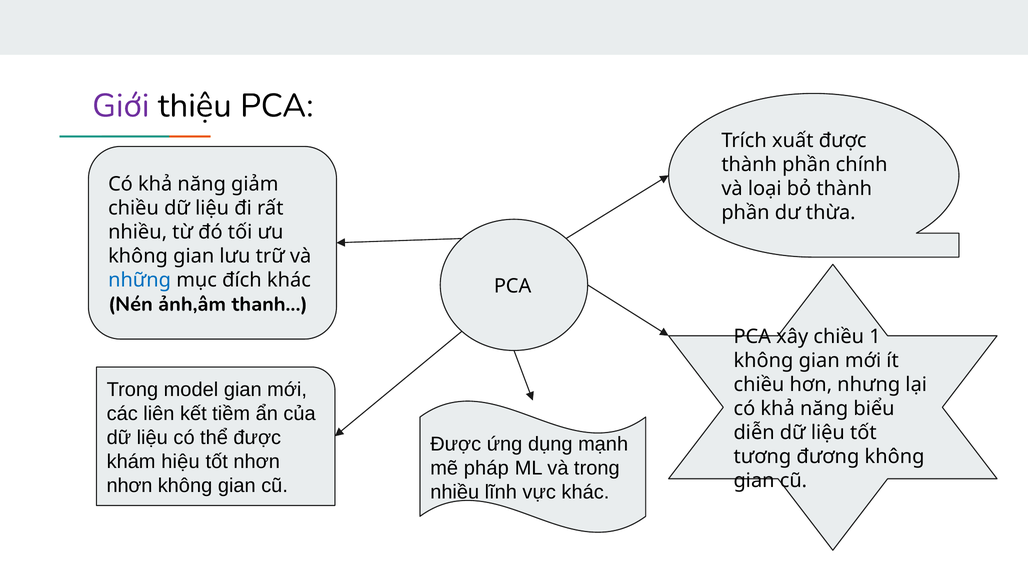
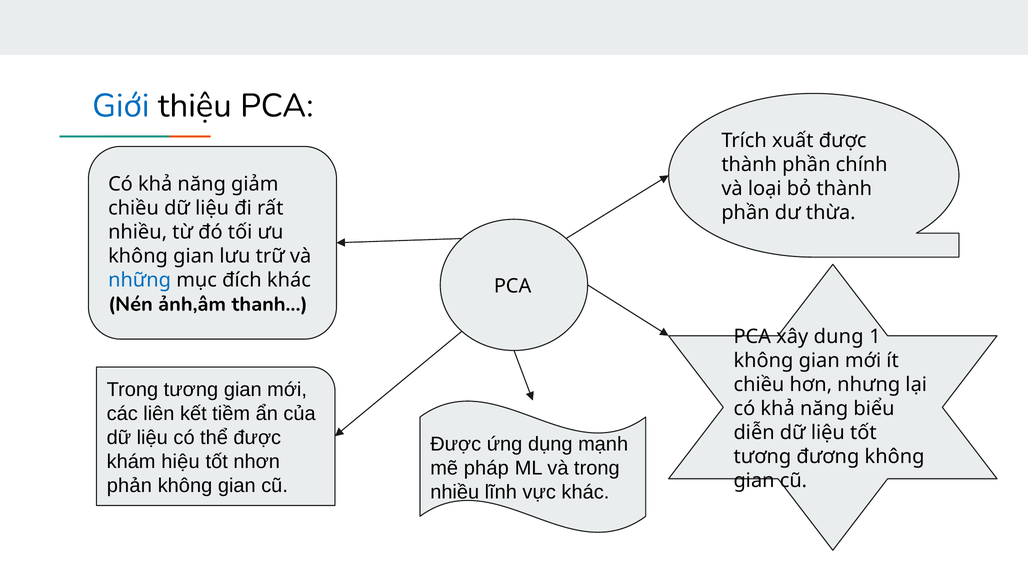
Giới colour: purple -> blue
xây chiều: chiều -> dung
Trong model: model -> tương
nhơn at (130, 486): nhơn -> phản
